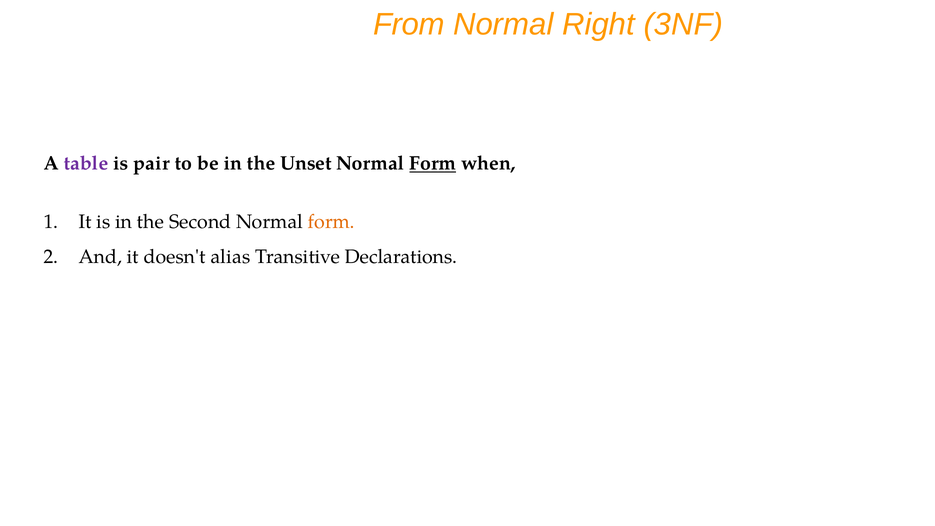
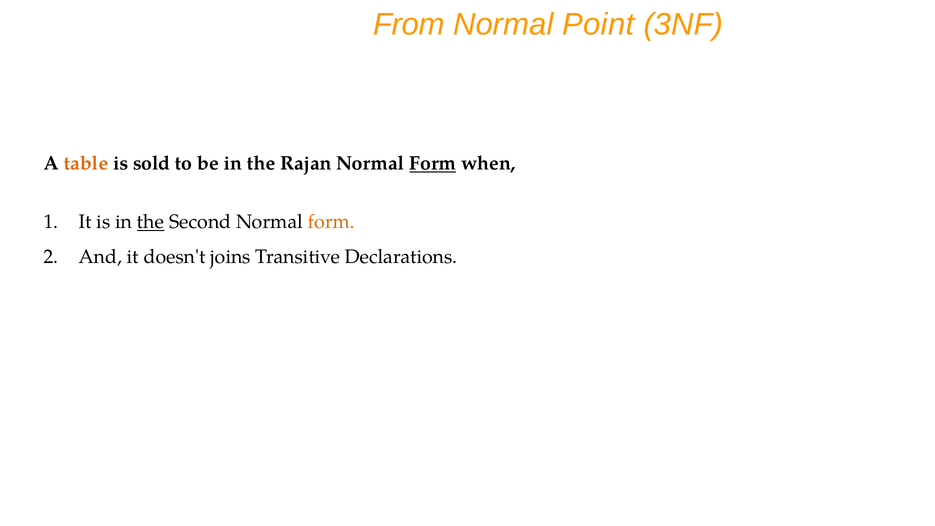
Right: Right -> Point
table colour: purple -> orange
pair: pair -> sold
Unset: Unset -> Rajan
the at (151, 222) underline: none -> present
alias: alias -> joins
